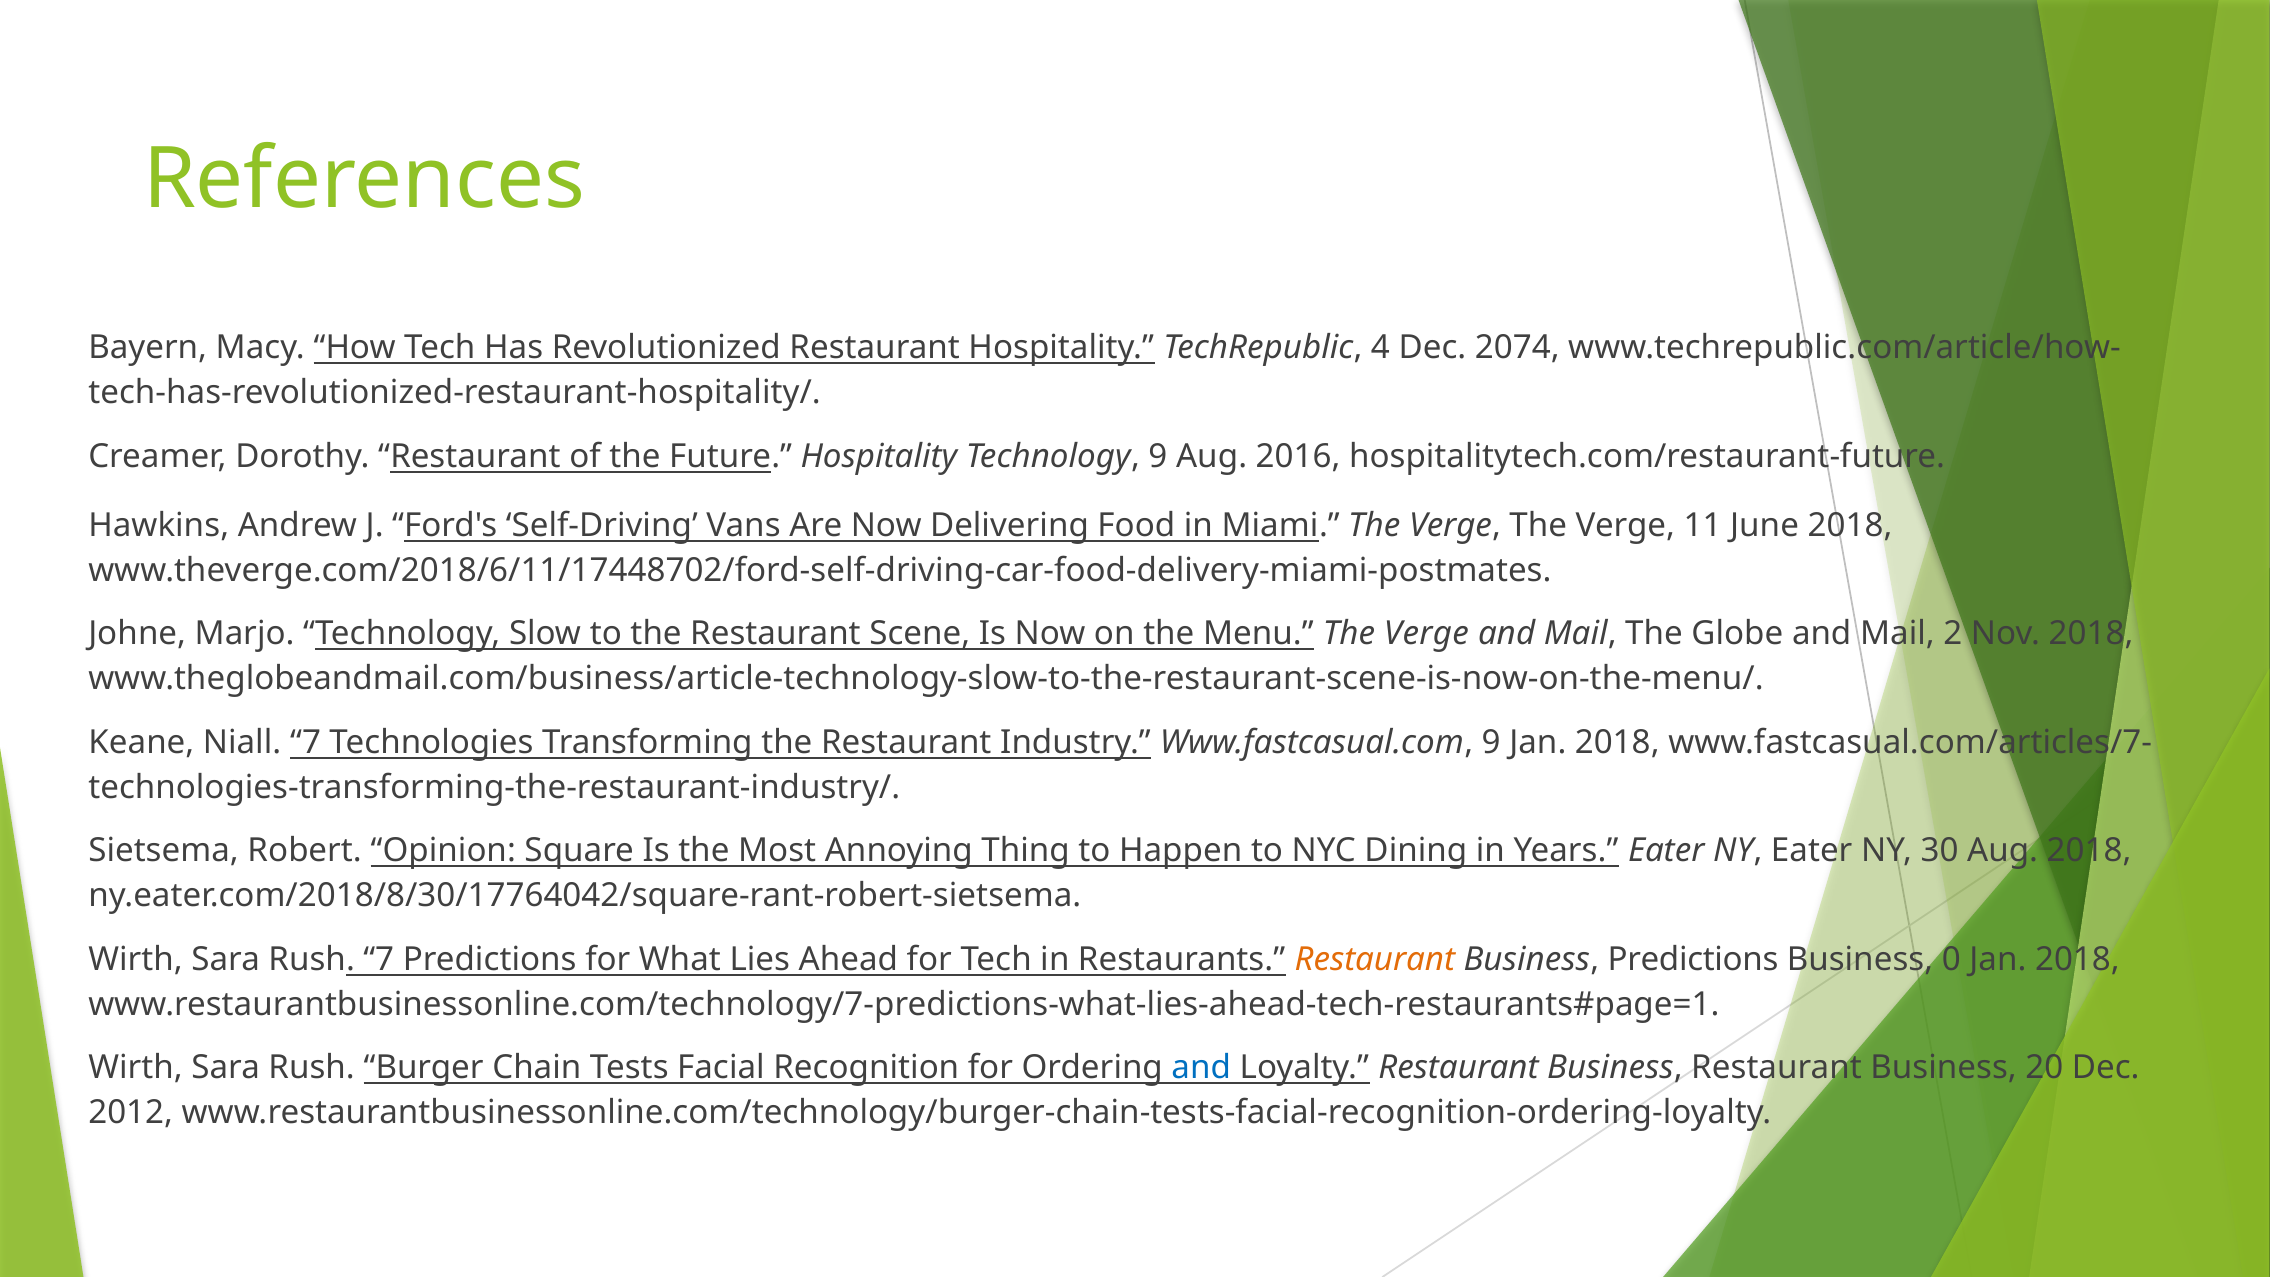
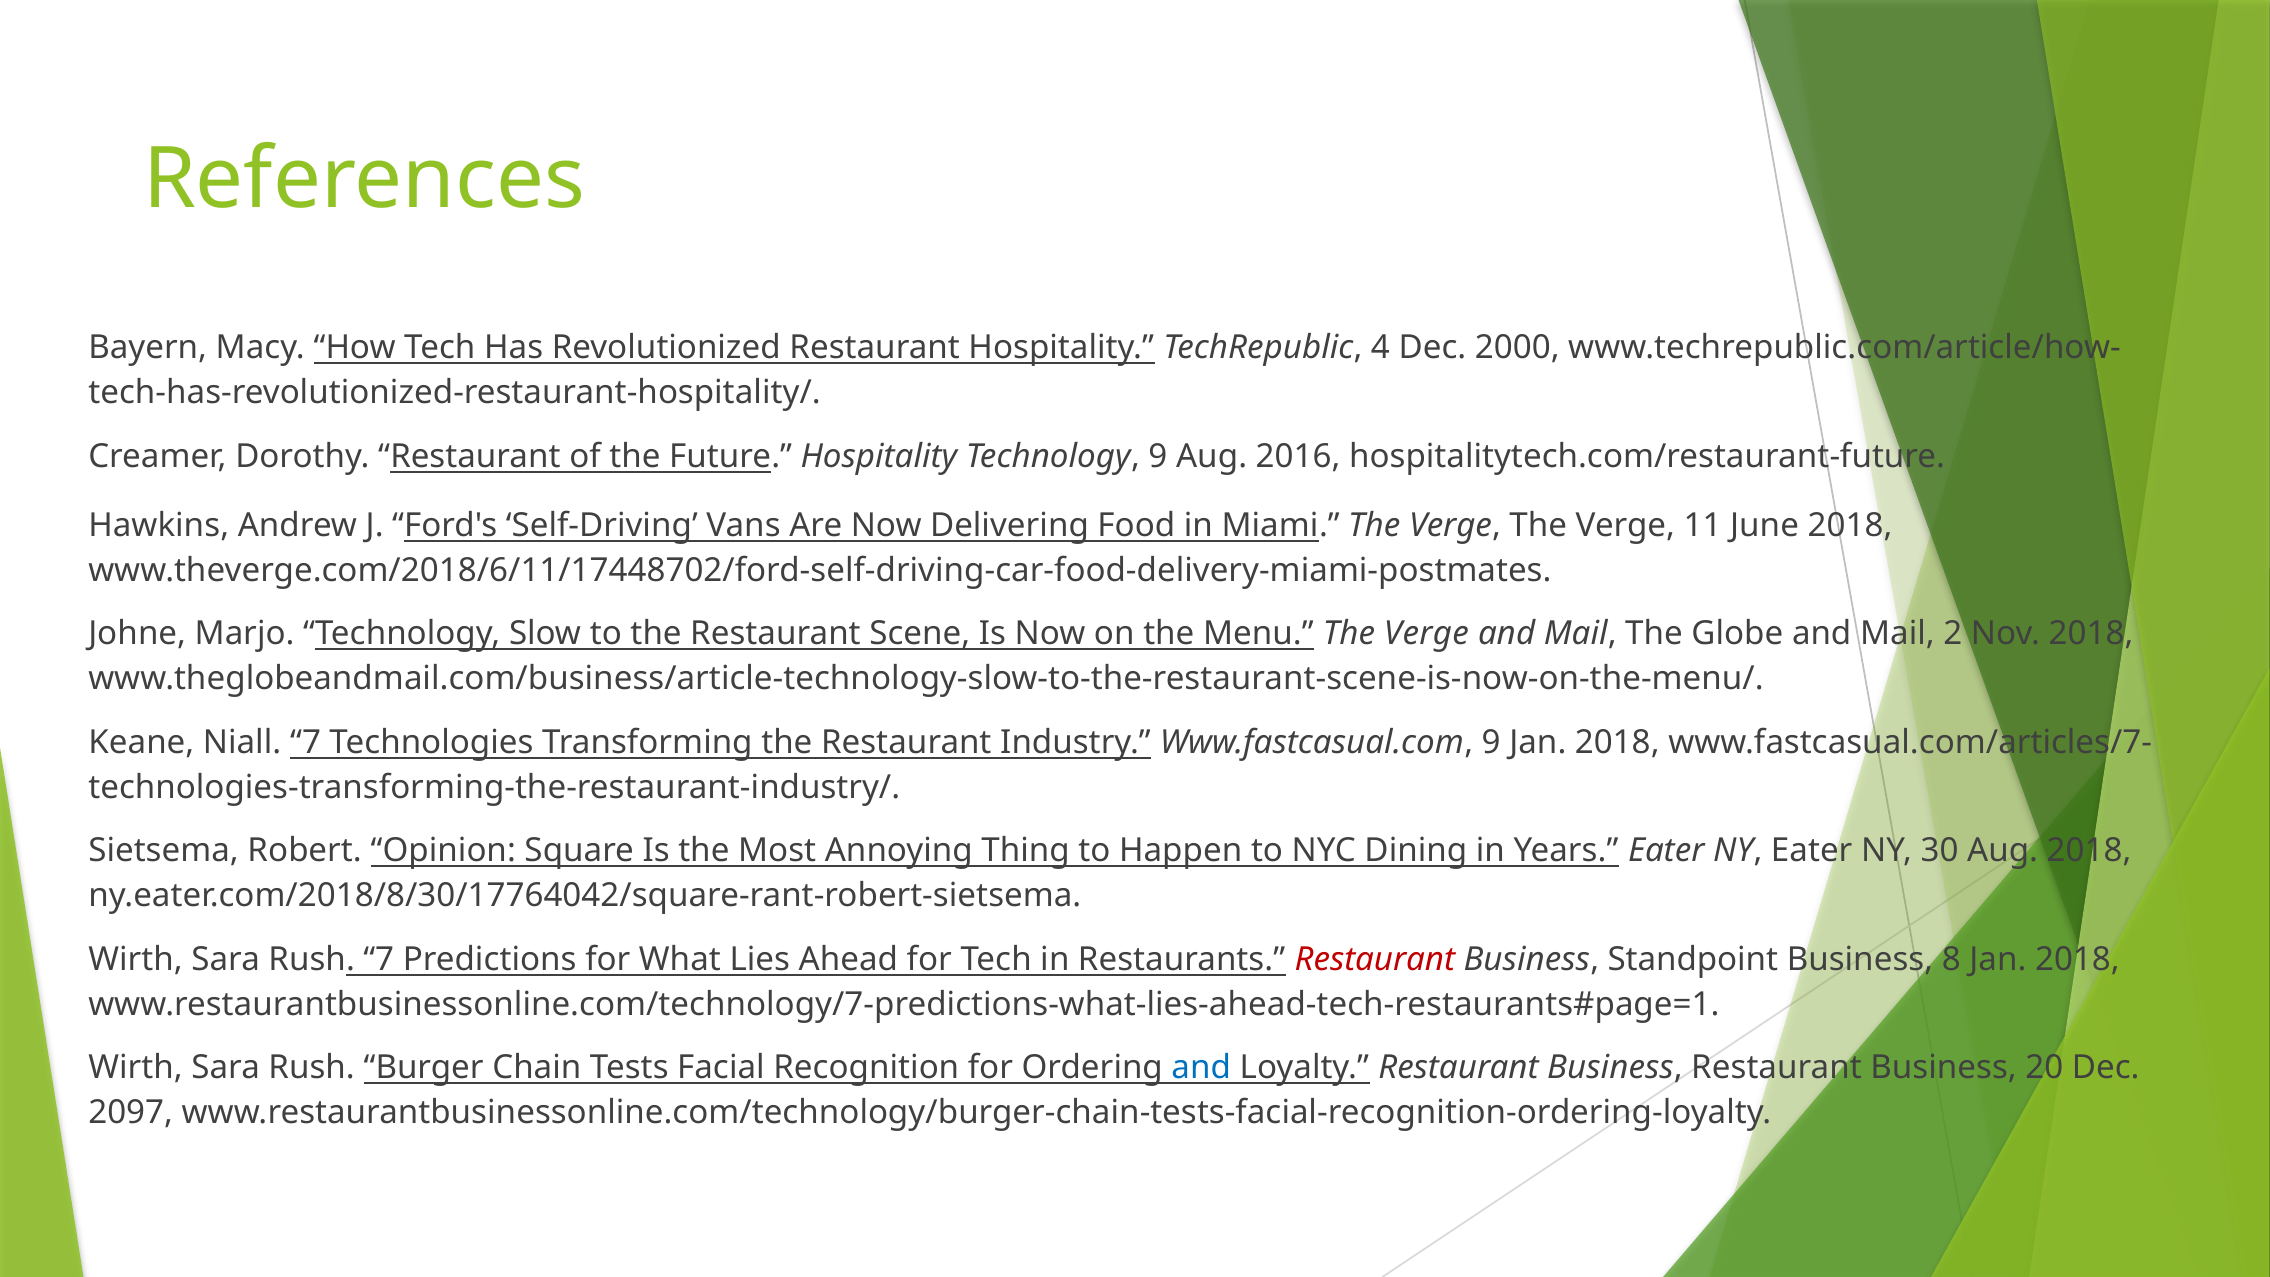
2074: 2074 -> 2000
Restaurant at (1375, 959) colour: orange -> red
Business Predictions: Predictions -> Standpoint
0: 0 -> 8
2012: 2012 -> 2097
